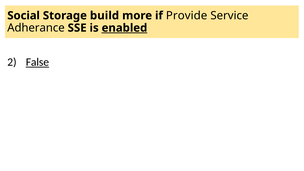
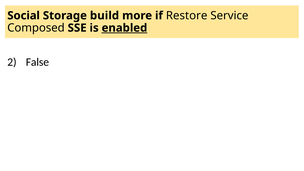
Provide: Provide -> Restore
Adherance: Adherance -> Composed
False underline: present -> none
